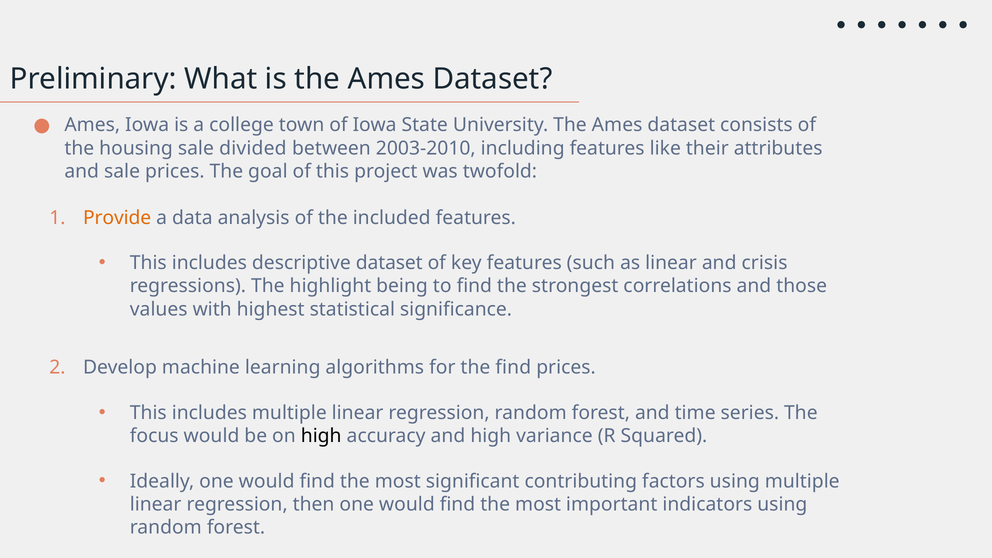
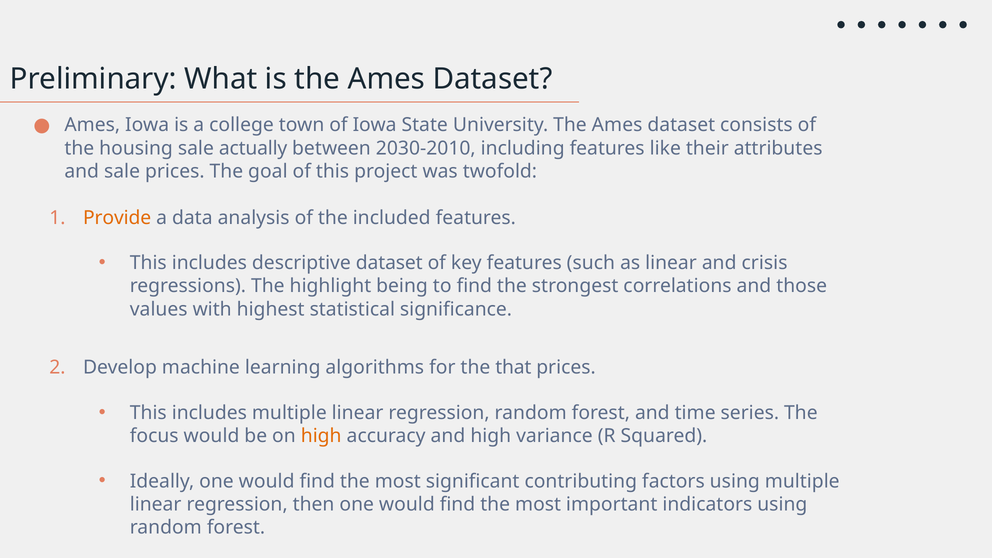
divided: divided -> actually
2003-2010: 2003-2010 -> 2030-2010
the find: find -> that
high at (321, 436) colour: black -> orange
